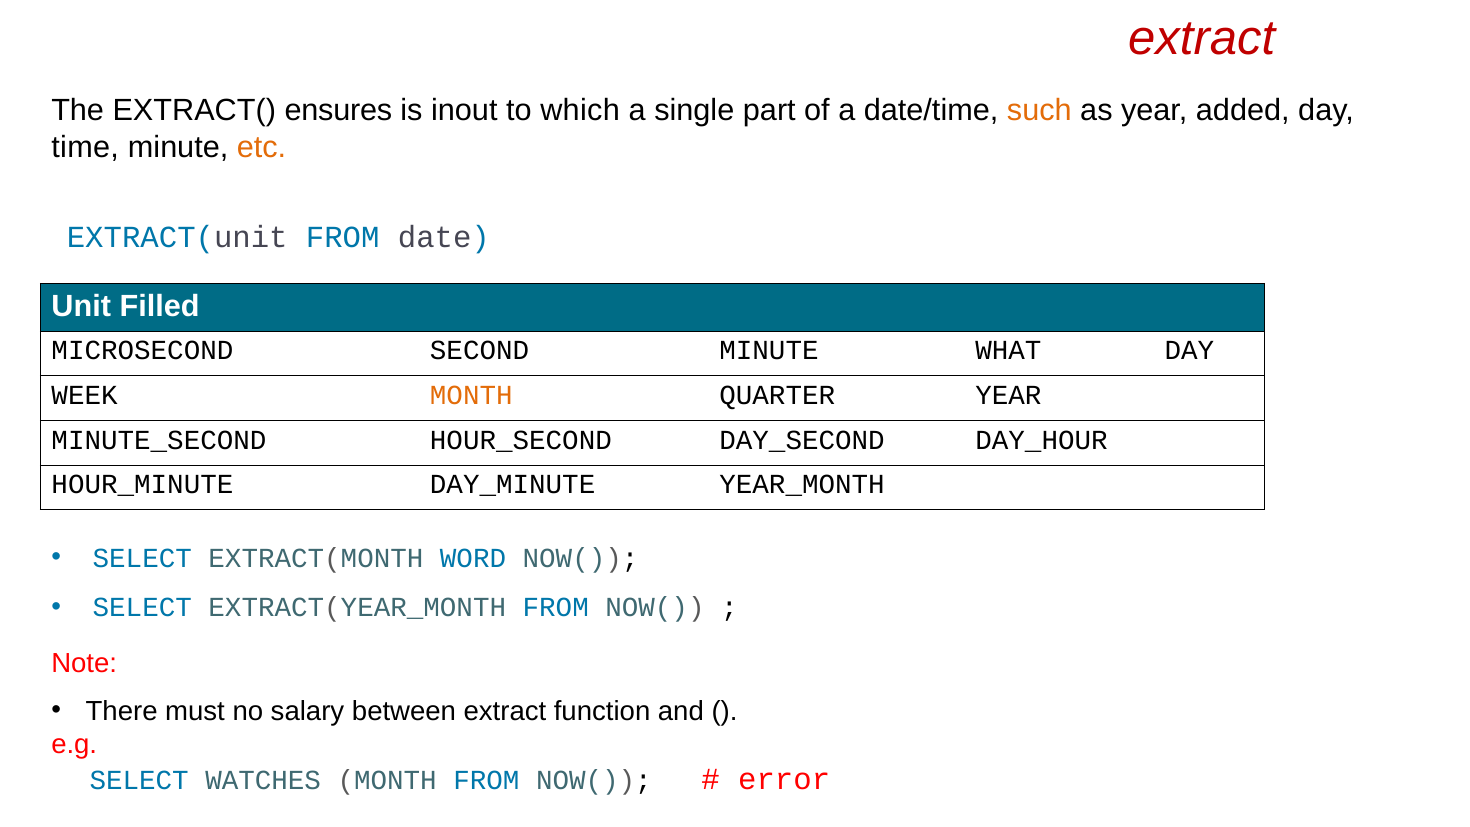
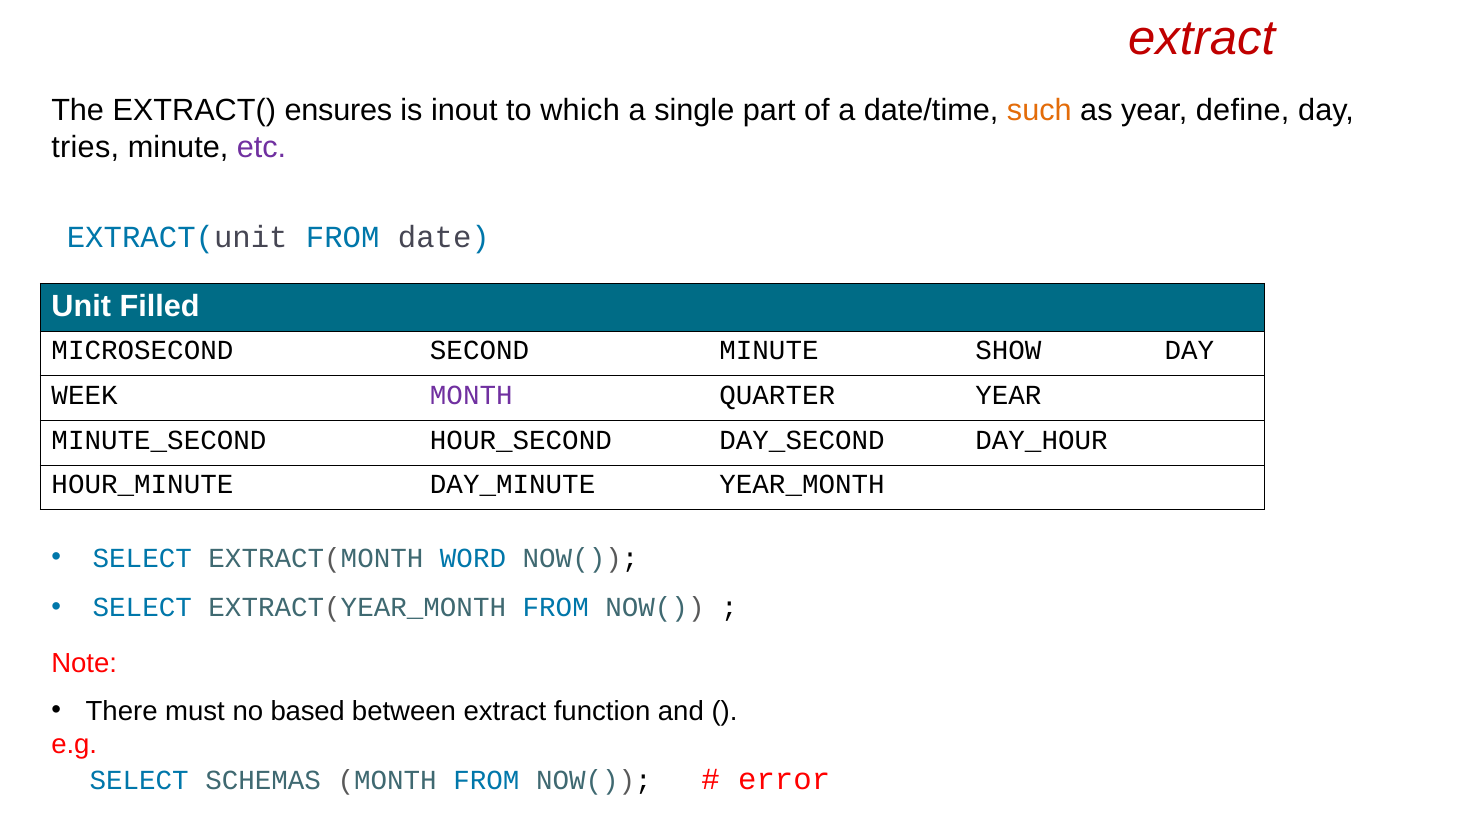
added: added -> define
time: time -> tries
etc colour: orange -> purple
WHAT: WHAT -> SHOW
MONTH at (471, 395) colour: orange -> purple
salary: salary -> based
WATCHES: WATCHES -> SCHEMAS
